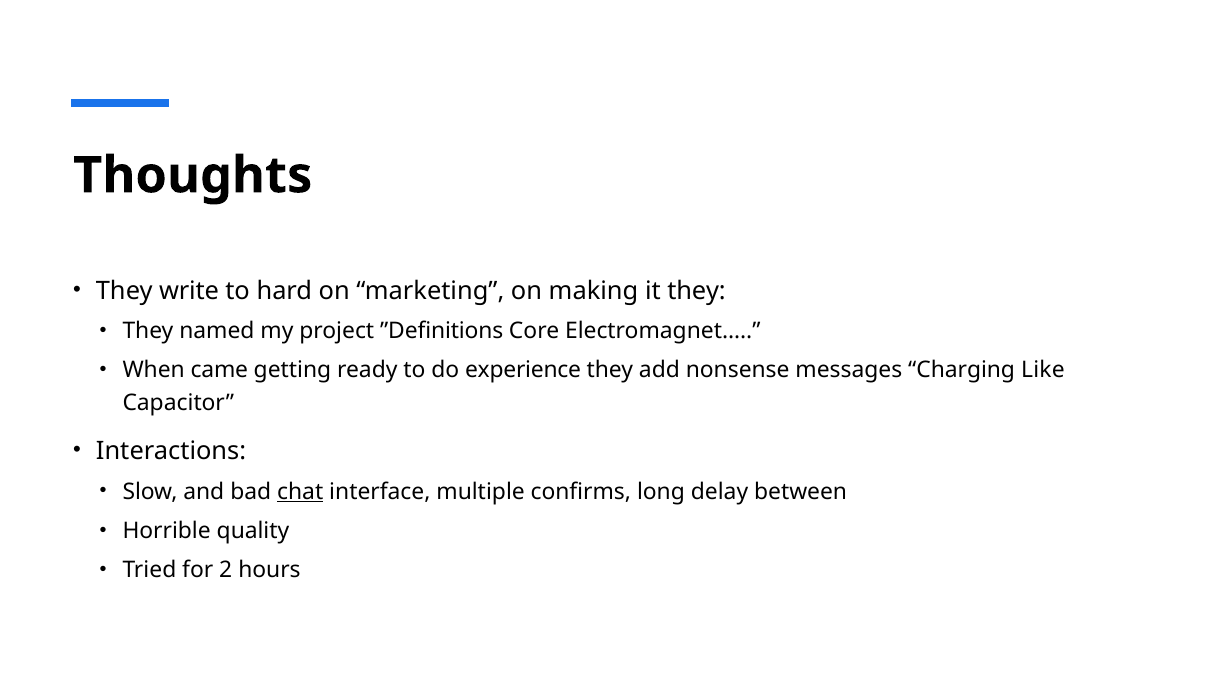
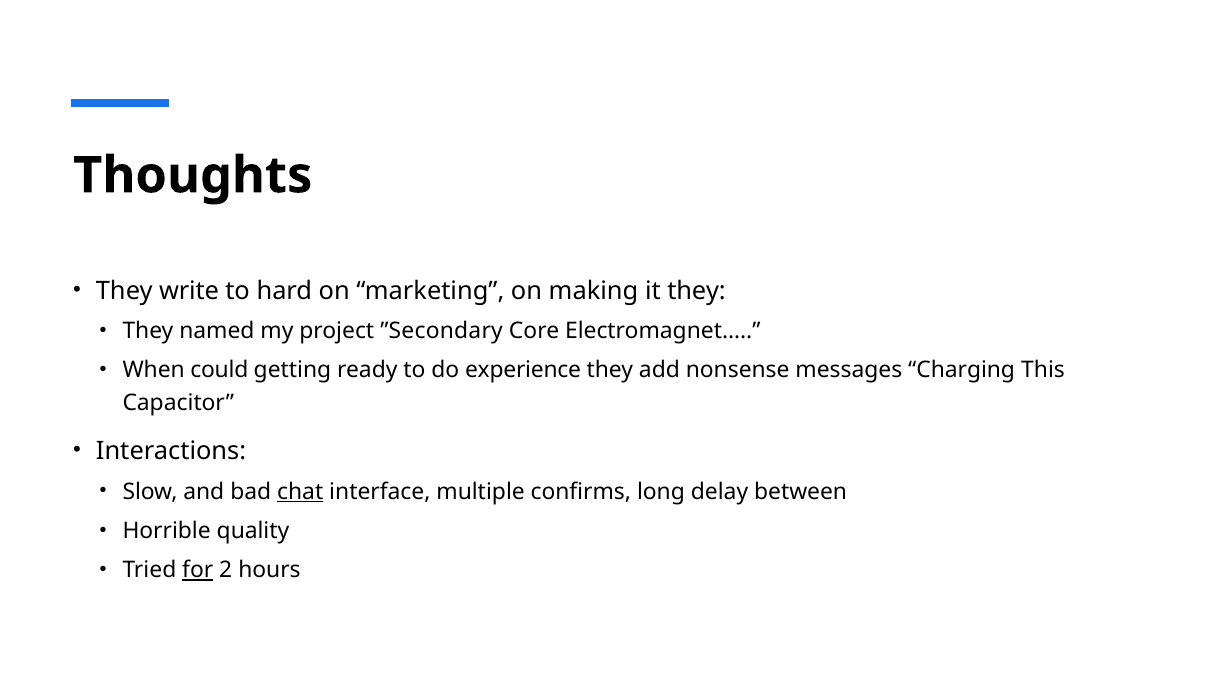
”Definitions: ”Definitions -> ”Secondary
came: came -> could
Like: Like -> This
for underline: none -> present
